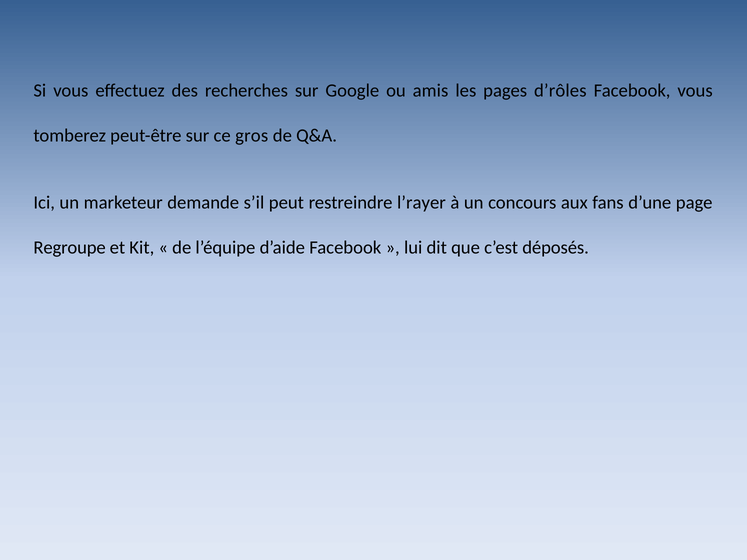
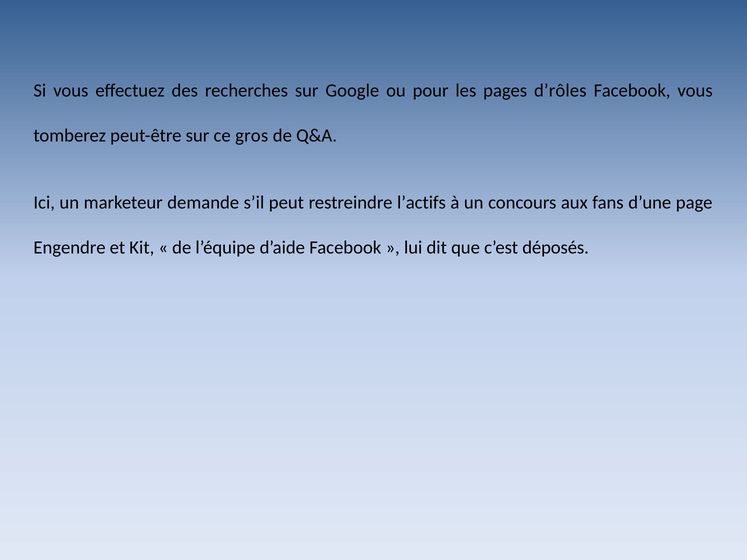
amis: amis -> pour
l’rayer: l’rayer -> l’actifs
Regroupe: Regroupe -> Engendre
